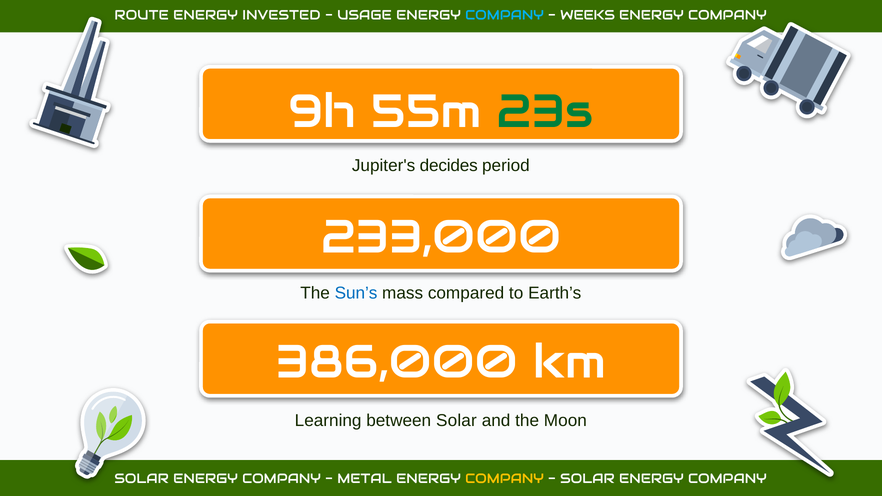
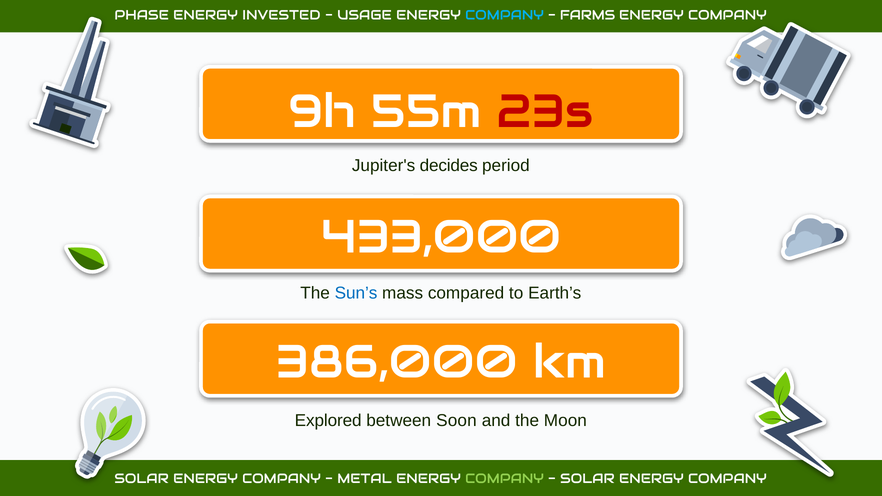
ROUTE: ROUTE -> PHASE
WEEKS: WEEKS -> FARMS
23s colour: green -> red
233,000: 233,000 -> 433,000
Learning: Learning -> Explored
between Solar: Solar -> Soon
COMPANY at (504, 479) colour: yellow -> light green
